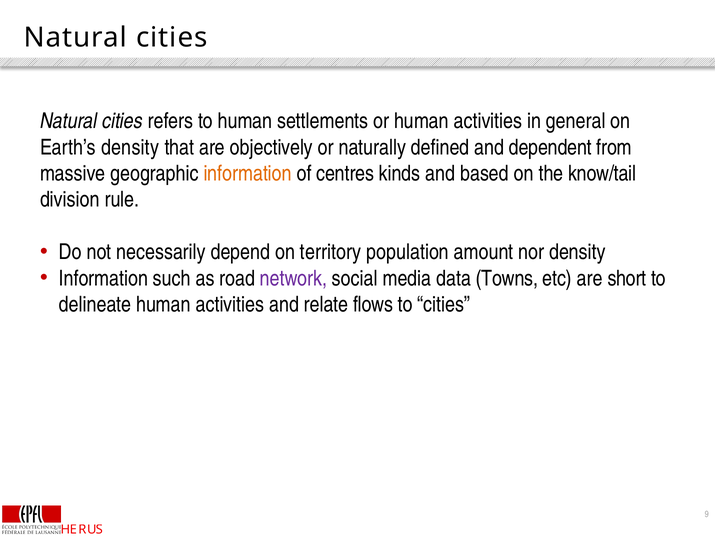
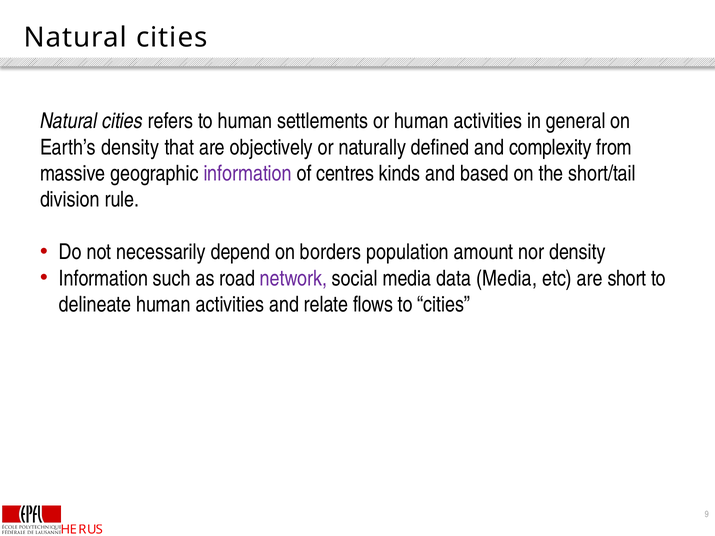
dependent: dependent -> complexity
information at (248, 174) colour: orange -> purple
know/tail: know/tail -> short/tail
territory: territory -> borders
data Towns: Towns -> Media
